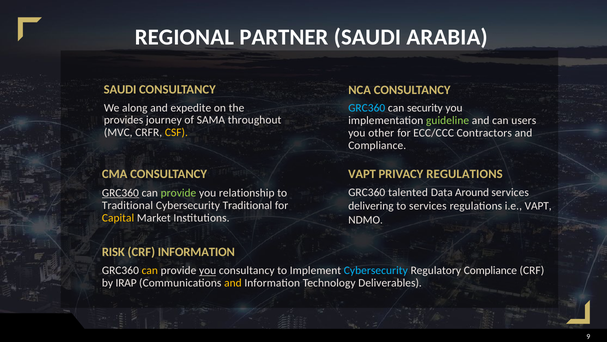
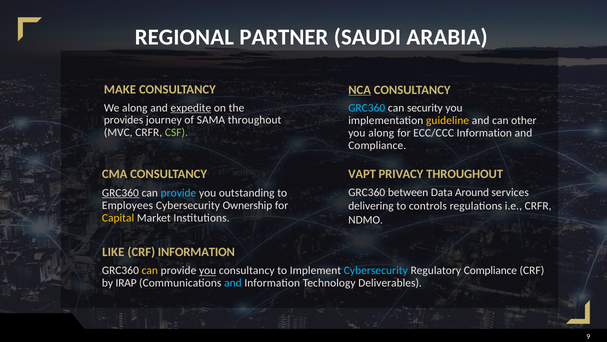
SAUDI at (120, 90): SAUDI -> MAKE
NCA underline: none -> present
expedite underline: none -> present
guideline colour: light green -> yellow
users: users -> other
CSF colour: yellow -> light green
you other: other -> along
ECC/CCC Contractors: Contractors -> Information
PRIVACY REGULATIONS: REGULATIONS -> THROUGHOUT
talented: talented -> between
provide at (178, 192) colour: light green -> light blue
relationship: relationship -> outstanding
Traditional at (128, 205): Traditional -> Employees
Cybersecurity Traditional: Traditional -> Ownership
to services: services -> controls
i.e VAPT: VAPT -> CRFR
RISK: RISK -> LIKE
and at (233, 283) colour: yellow -> light blue
